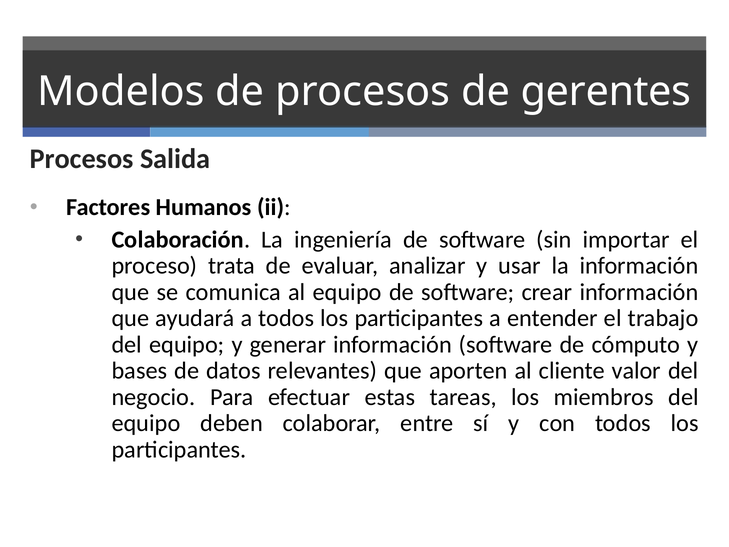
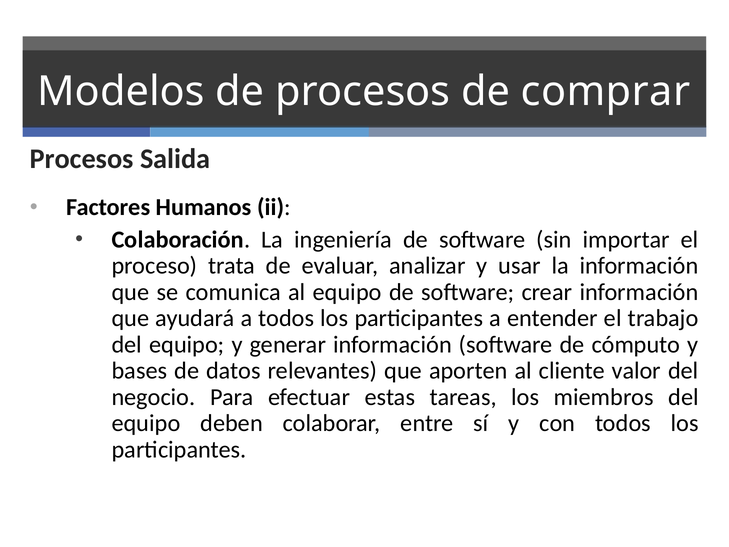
gerentes: gerentes -> comprar
